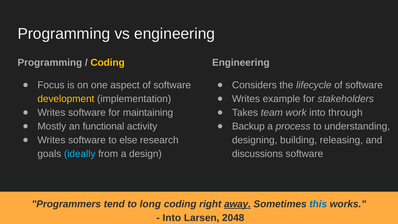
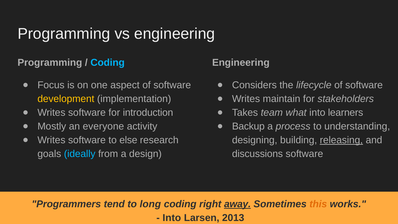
Coding at (108, 63) colour: yellow -> light blue
example: example -> maintain
maintaining: maintaining -> introduction
work: work -> what
through: through -> learners
functional: functional -> everyone
releasing underline: none -> present
this colour: blue -> orange
2048: 2048 -> 2013
